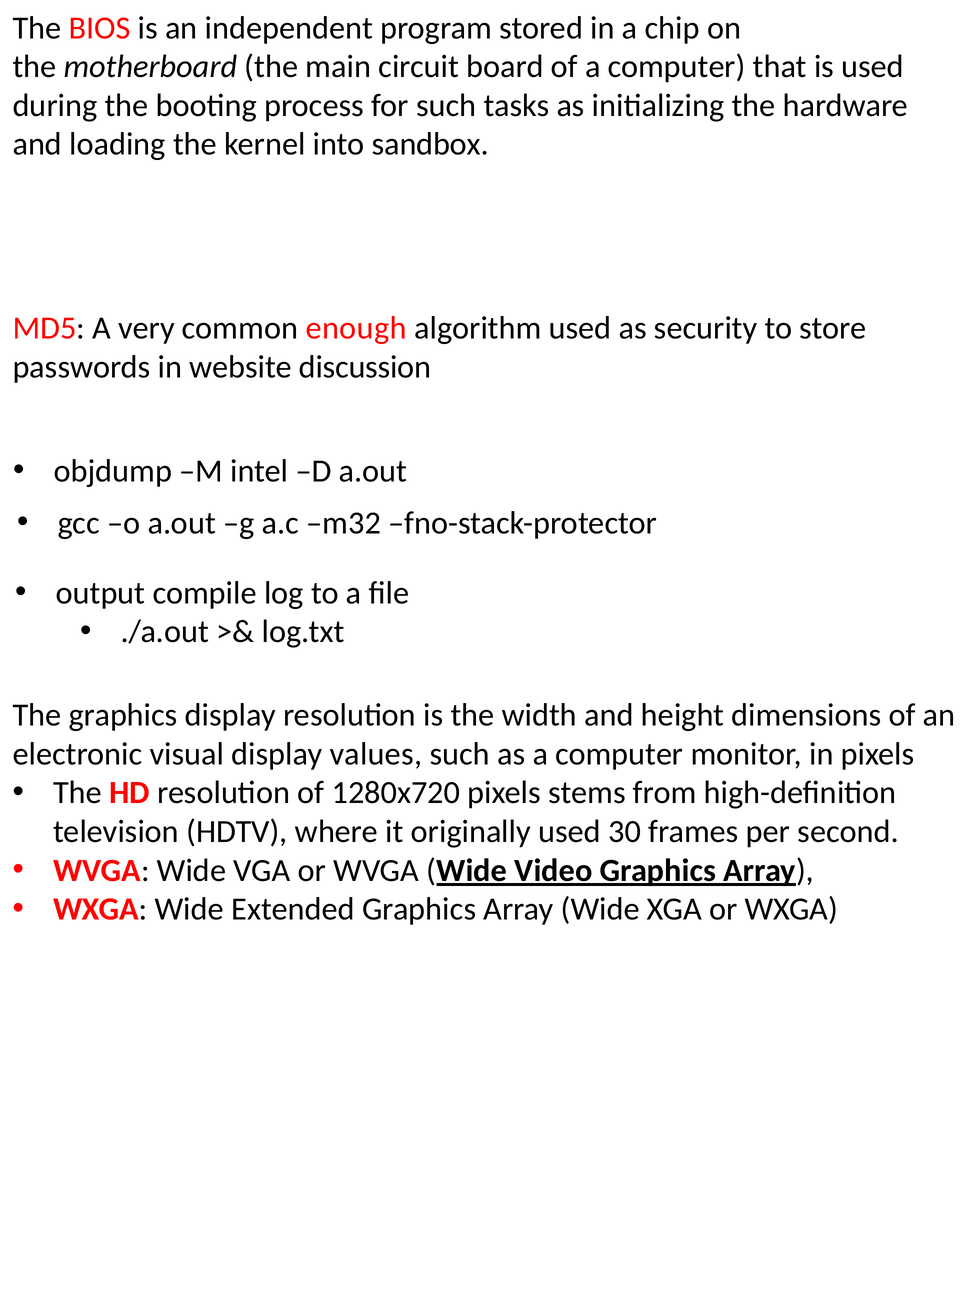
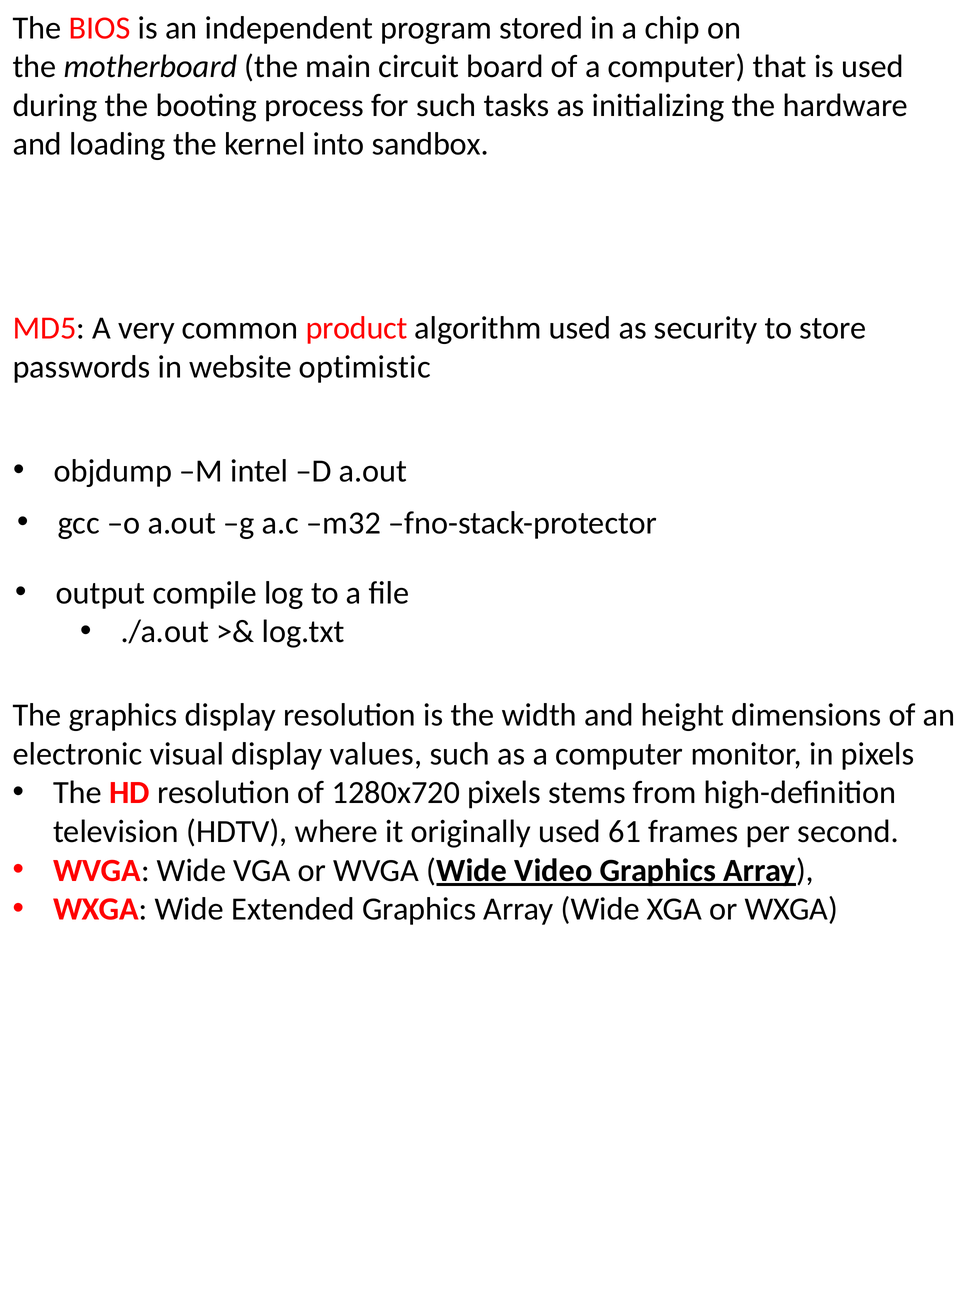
enough: enough -> product
discussion: discussion -> optimistic
30: 30 -> 61
